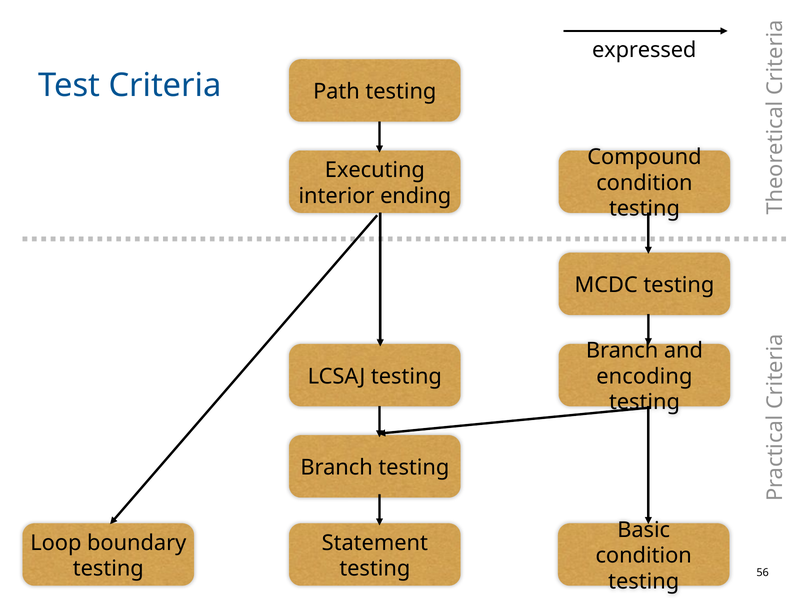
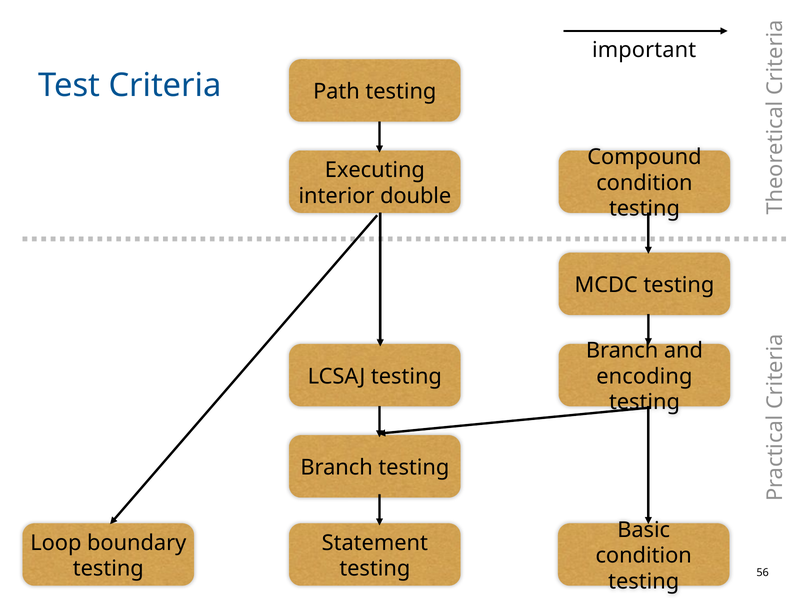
expressed: expressed -> important
ending: ending -> double
